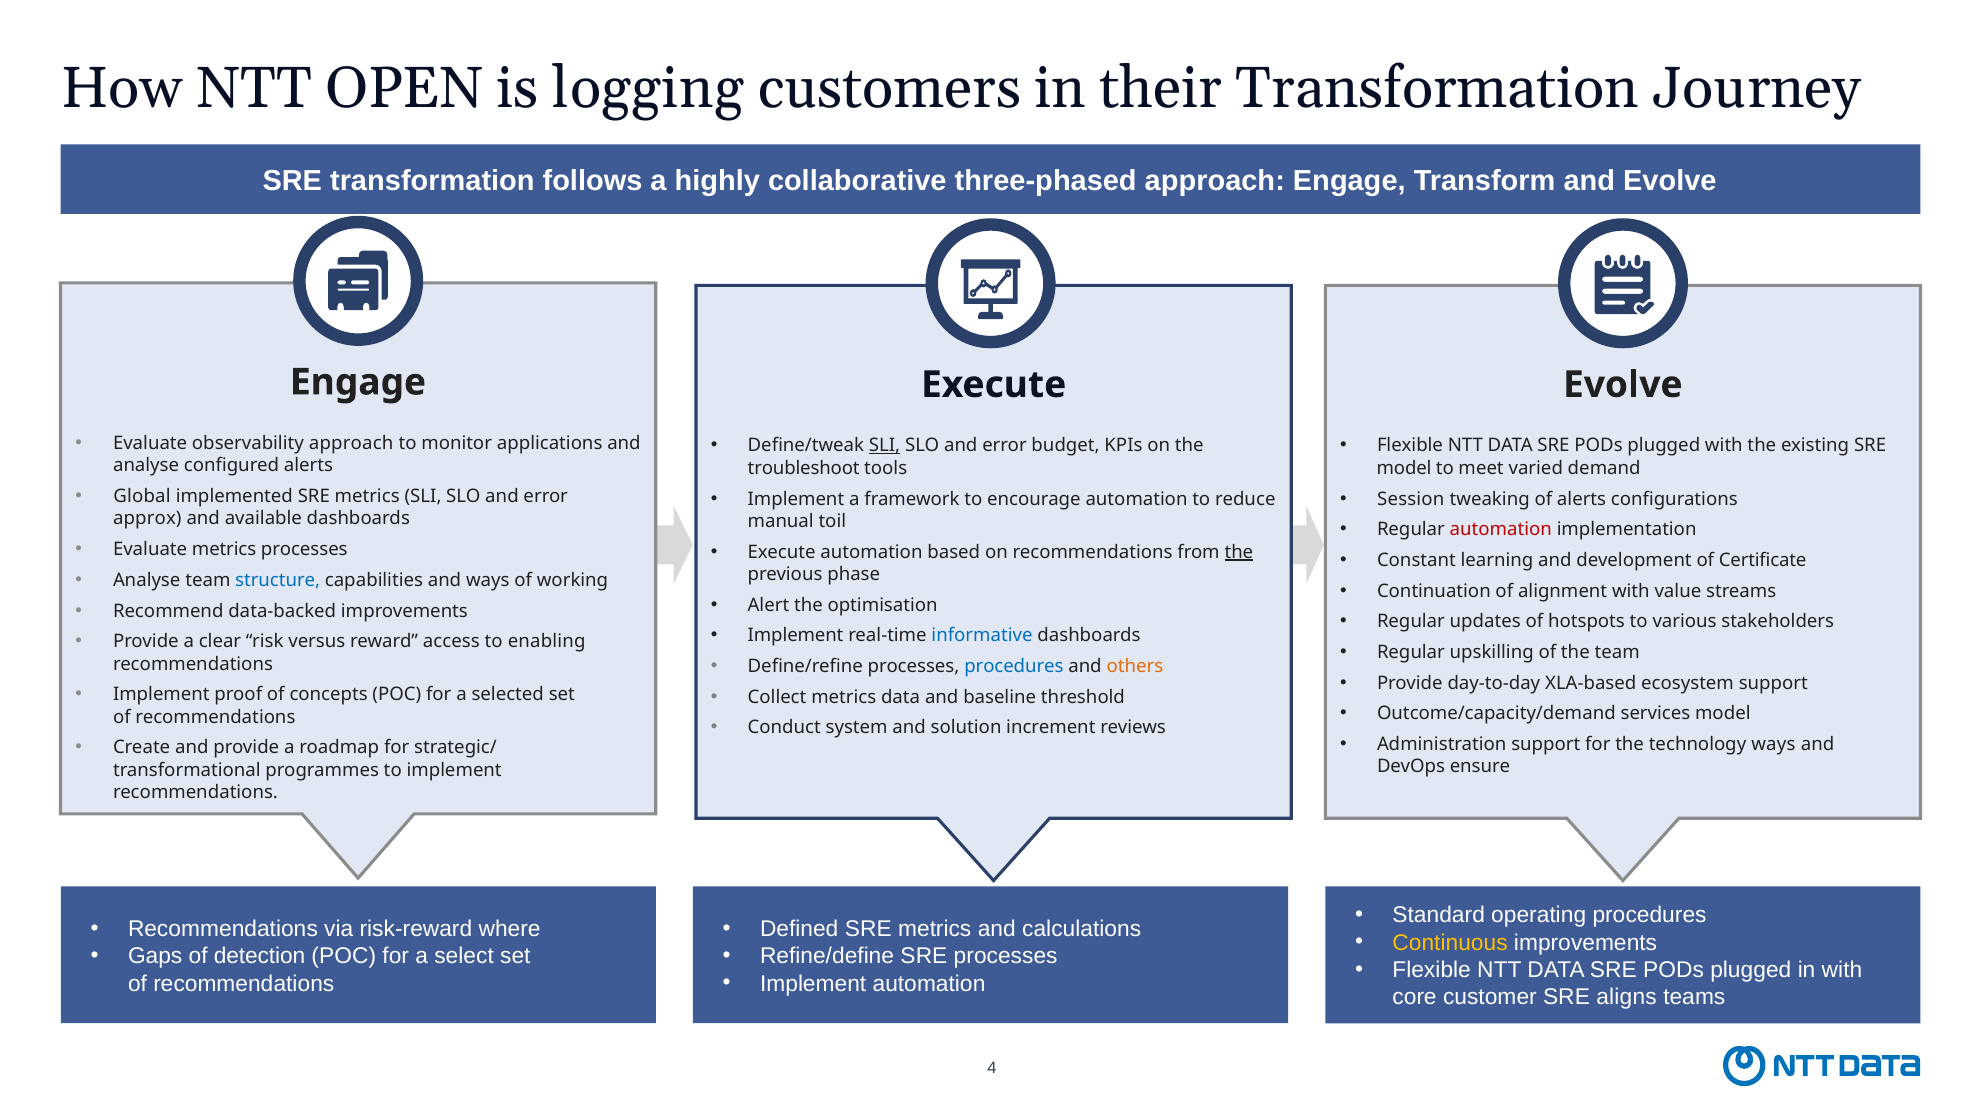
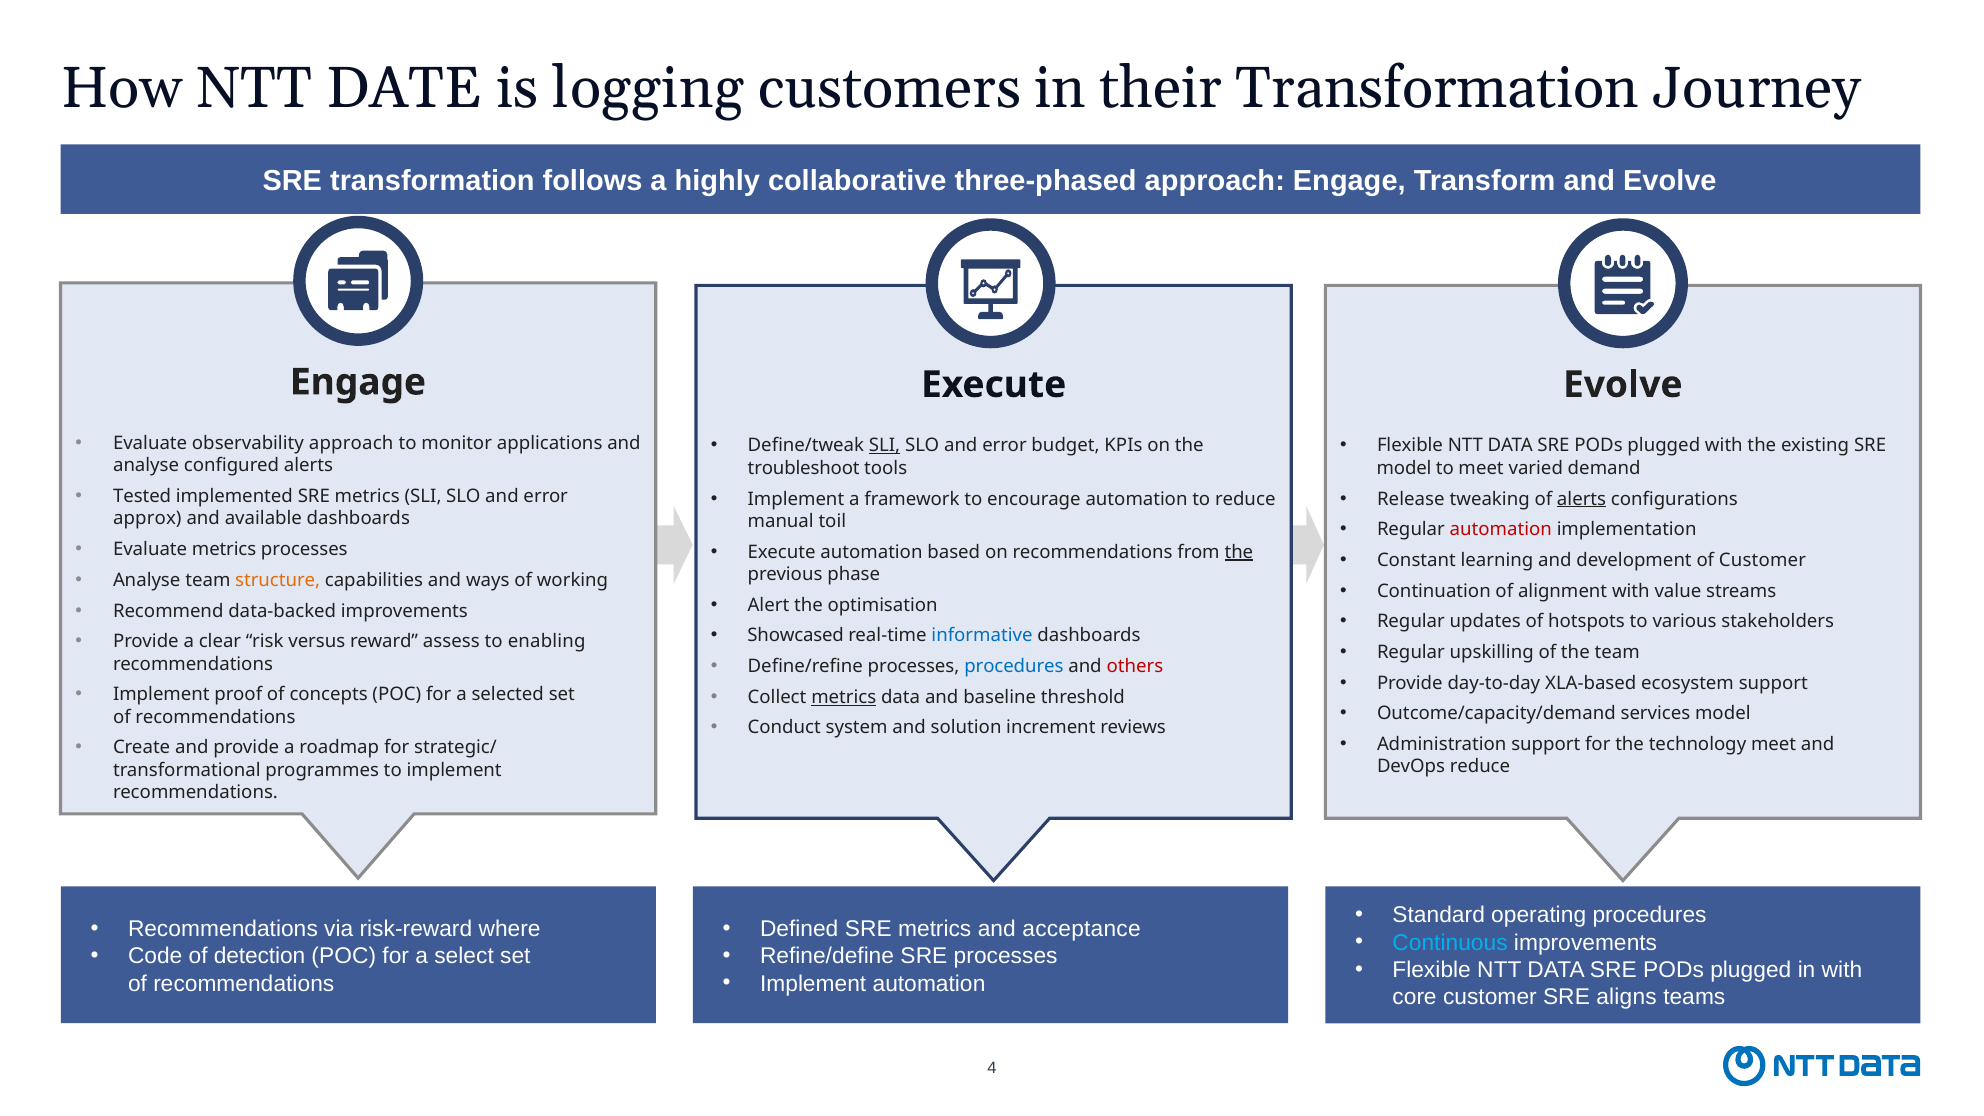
OPEN: OPEN -> DATE
Global: Global -> Tested
Session: Session -> Release
alerts at (1582, 499) underline: none -> present
of Certificate: Certificate -> Customer
structure colour: blue -> orange
Implement at (796, 636): Implement -> Showcased
access: access -> assess
others colour: orange -> red
metrics at (844, 697) underline: none -> present
technology ways: ways -> meet
DevOps ensure: ensure -> reduce
calculations: calculations -> acceptance
Continuous colour: yellow -> light blue
Gaps: Gaps -> Code
